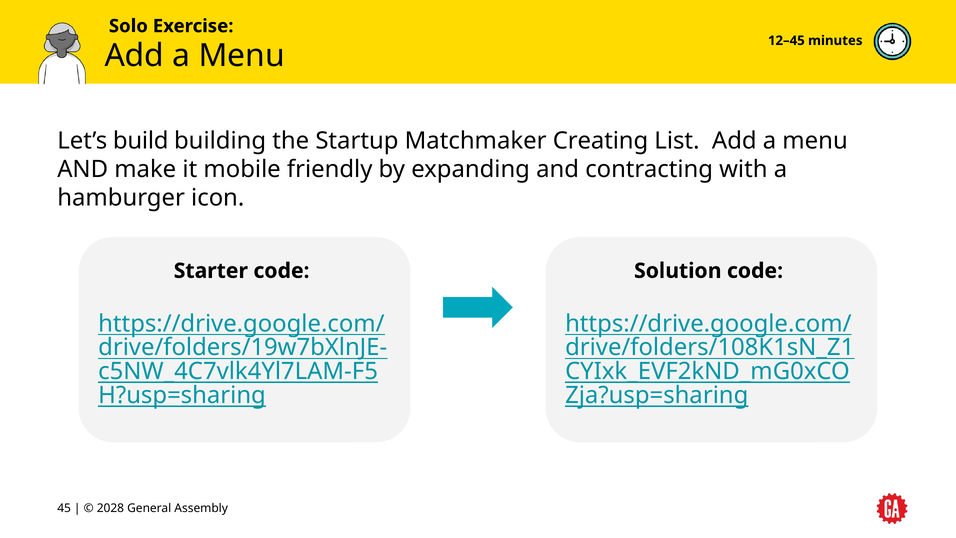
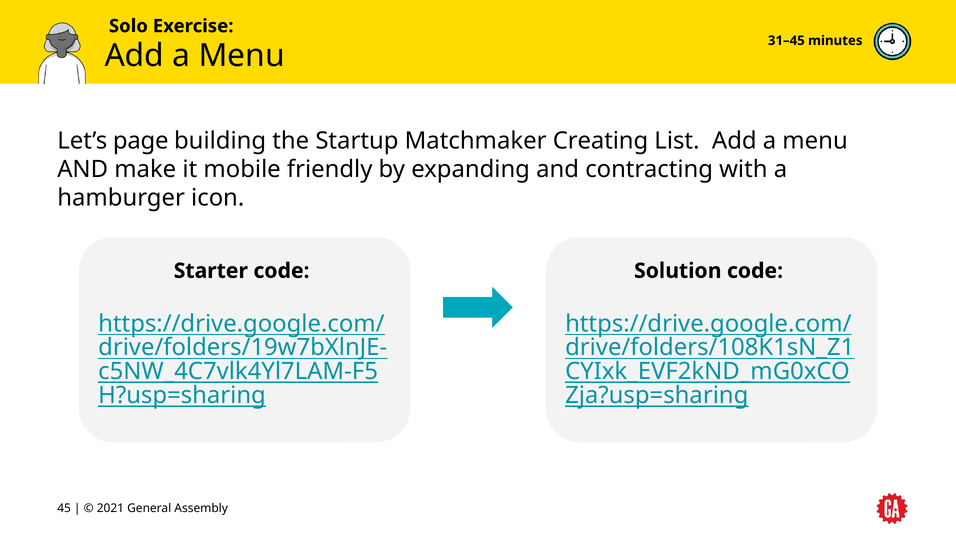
12–45: 12–45 -> 31–45
build: build -> page
2028: 2028 -> 2021
